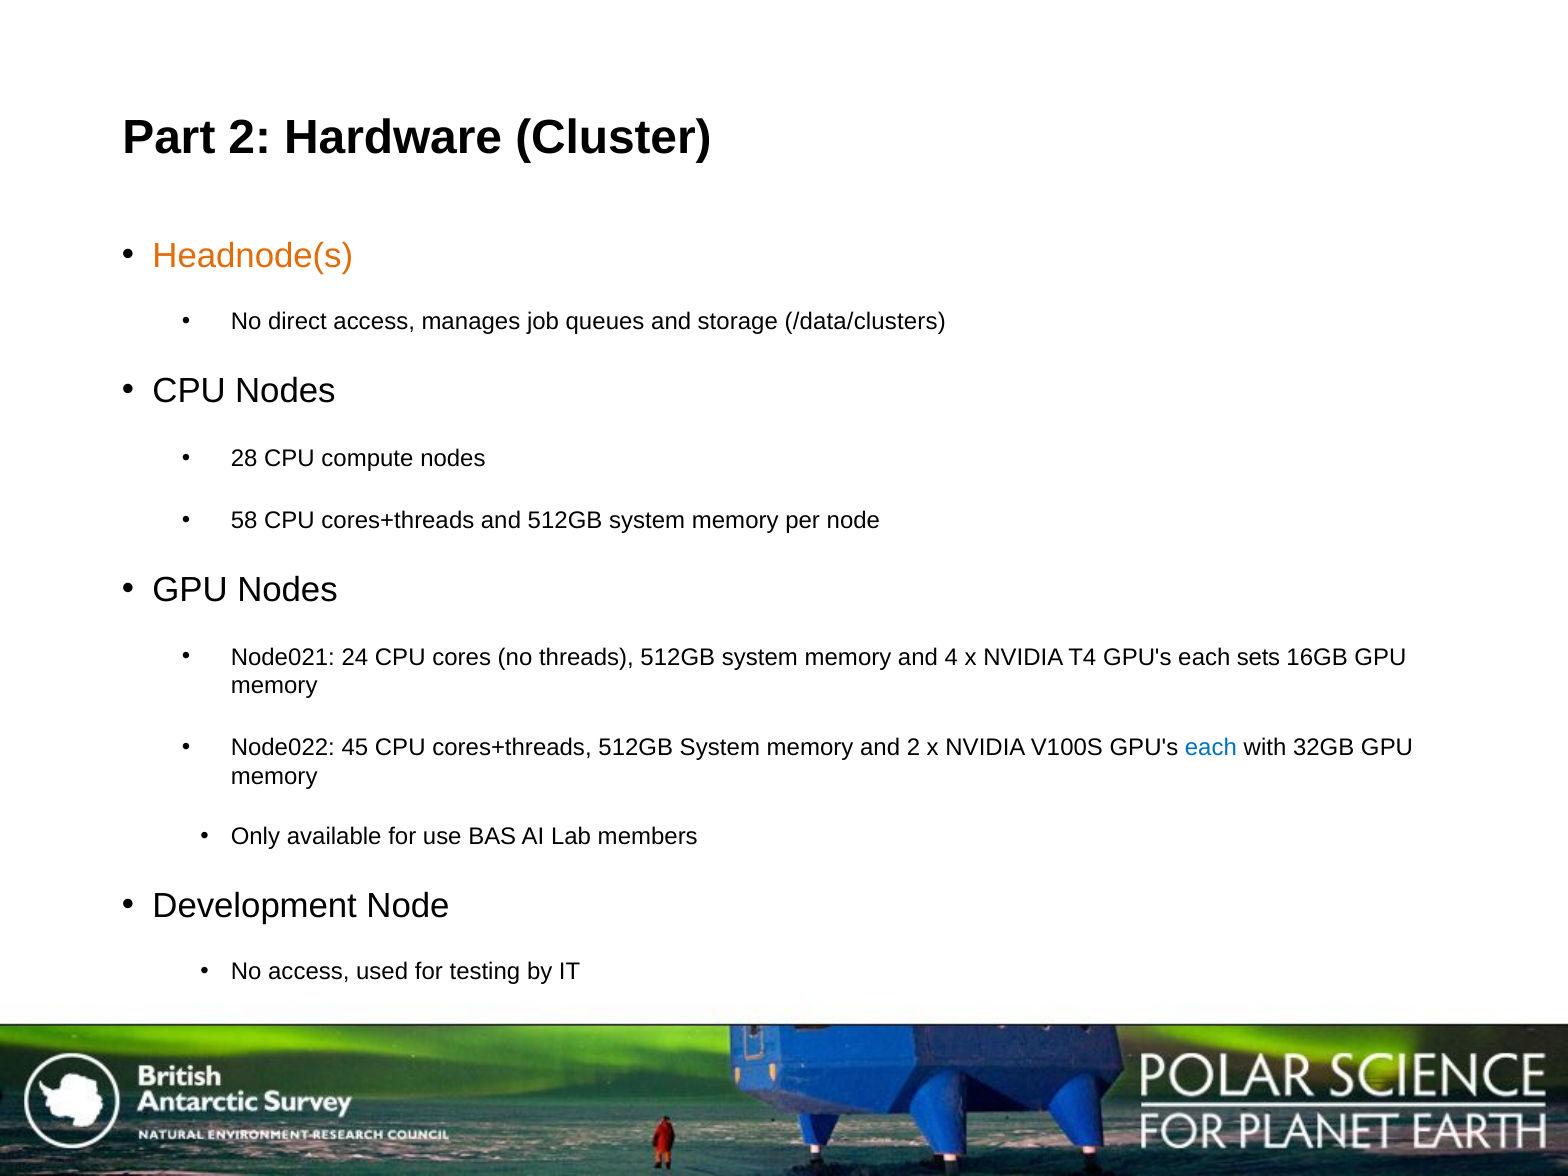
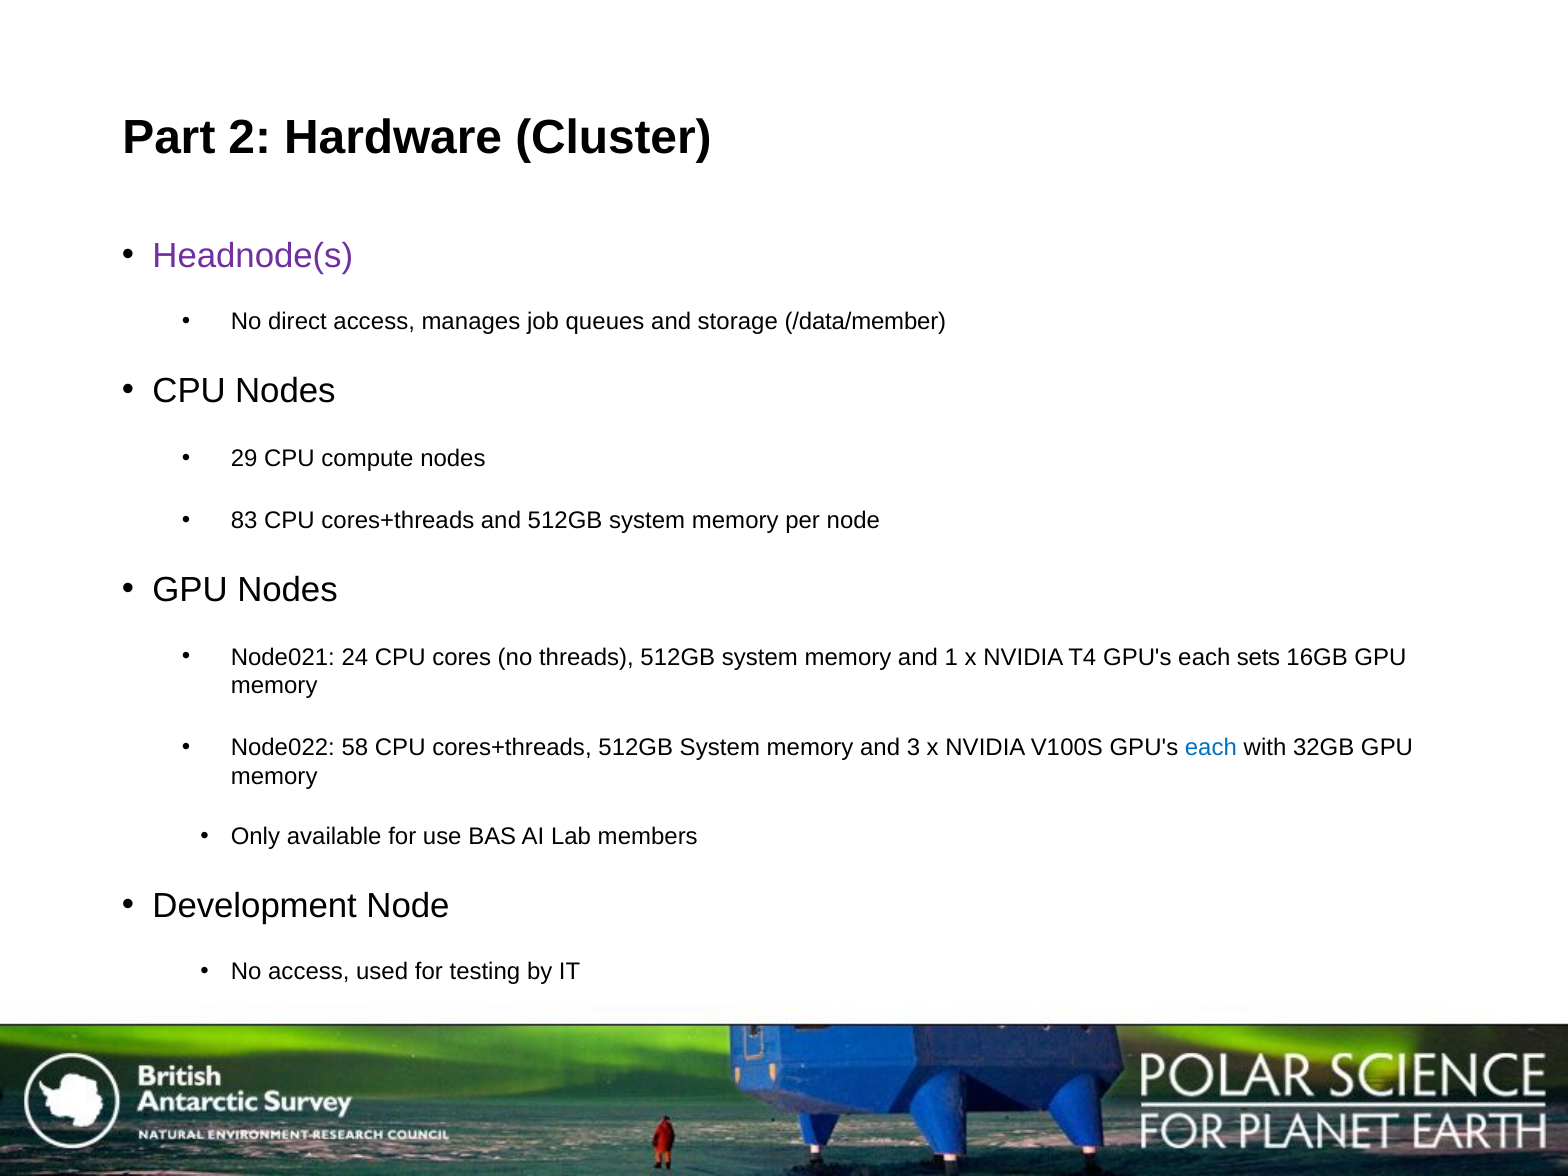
Headnode(s colour: orange -> purple
/data/clusters: /data/clusters -> /data/member
28: 28 -> 29
58: 58 -> 83
4: 4 -> 1
45: 45 -> 58
and 2: 2 -> 3
